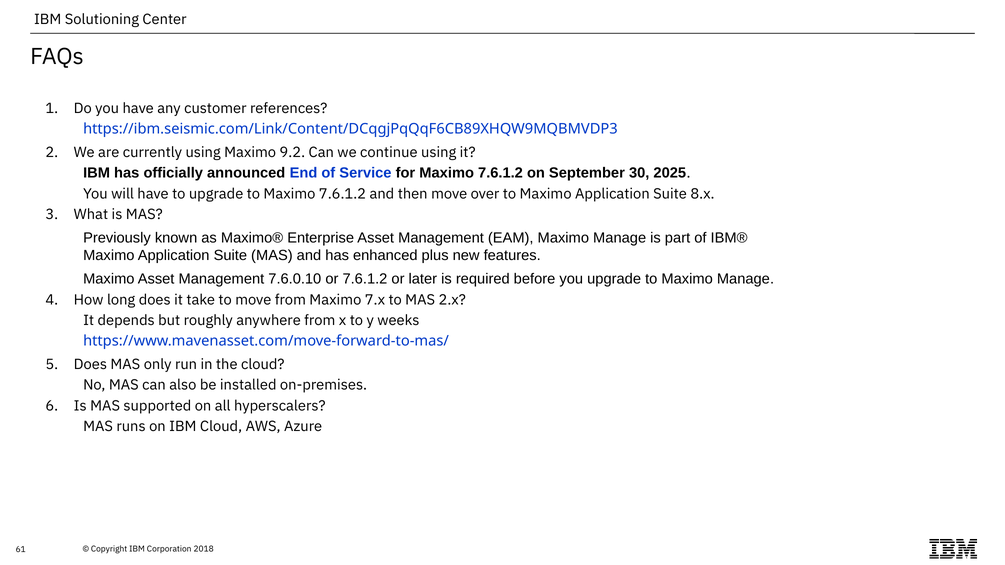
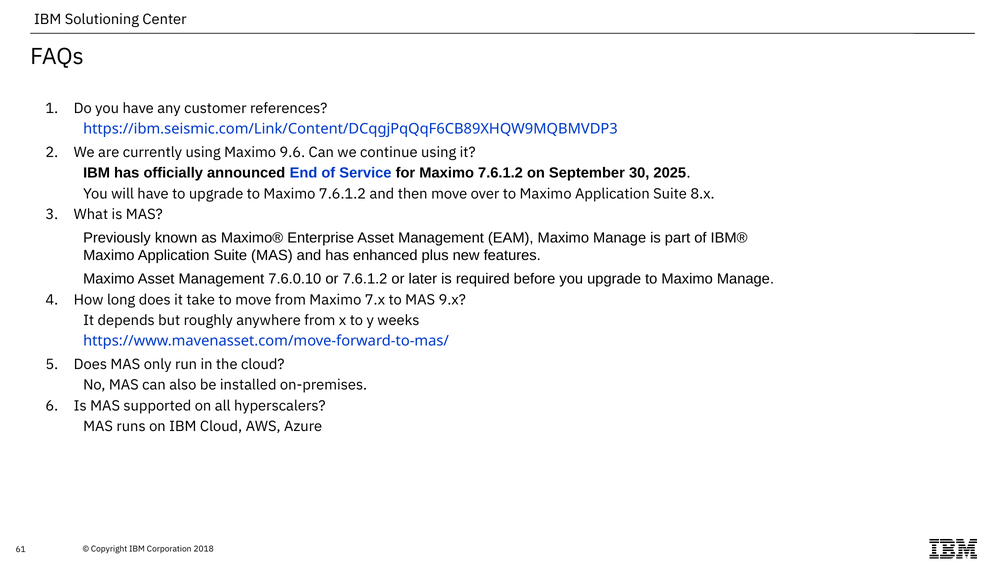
9.2: 9.2 -> 9.6
2.x: 2.x -> 9.x
